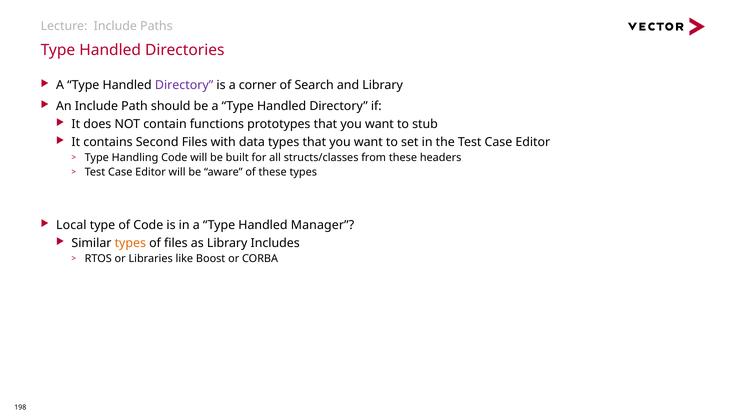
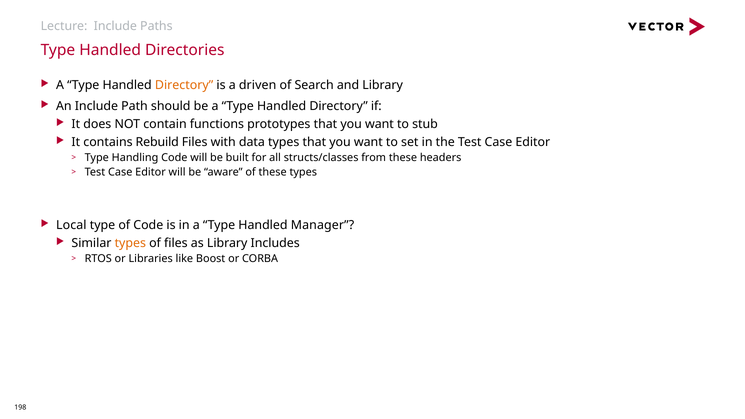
Directory at (184, 85) colour: purple -> orange
corner: corner -> driven
Second: Second -> Rebuild
